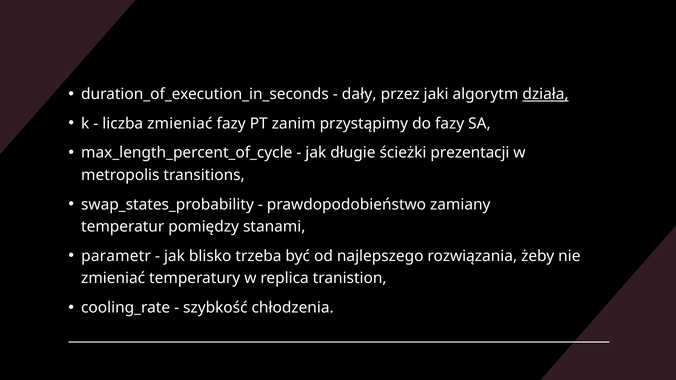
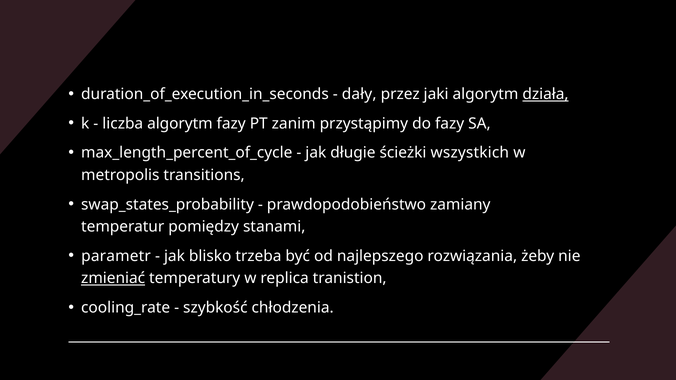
liczba zmieniać: zmieniać -> algorytm
prezentacji: prezentacji -> wszystkich
zmieniać at (113, 279) underline: none -> present
